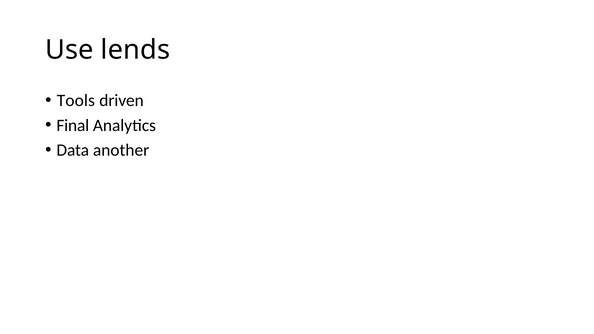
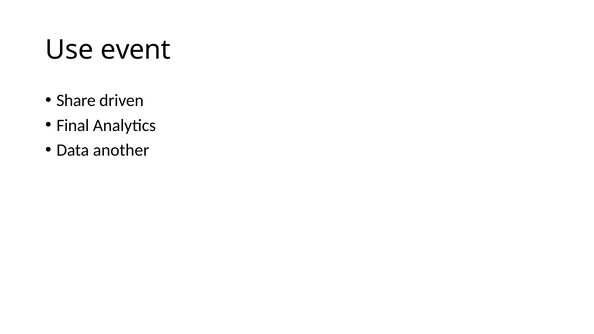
lends: lends -> event
Tools: Tools -> Share
